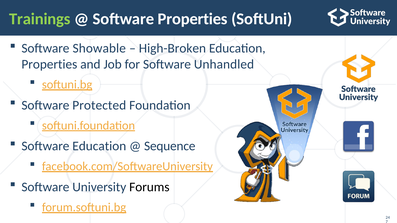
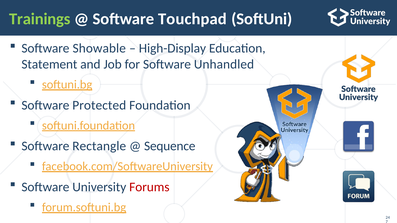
Software Properties: Properties -> Touchpad
High-Broken: High-Broken -> High-Display
Properties at (49, 64): Properties -> Statement
Software Education: Education -> Rectangle
Forums colour: black -> red
